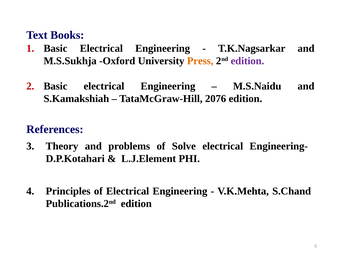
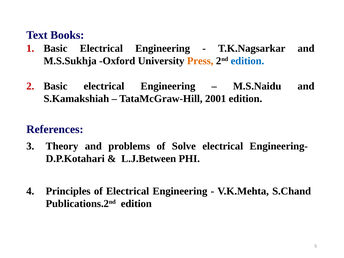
edition at (247, 61) colour: purple -> blue
2076: 2076 -> 2001
L.J.Element: L.J.Element -> L.J.Between
